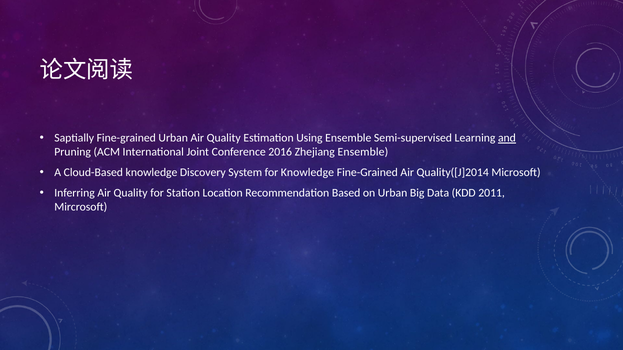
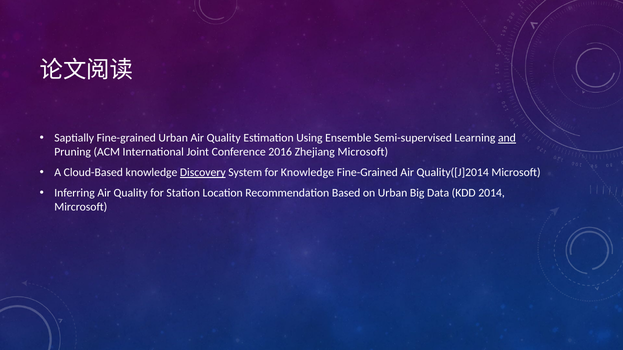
Zhejiang Ensemble: Ensemble -> Microsoft
Discovery underline: none -> present
2011: 2011 -> 2014
